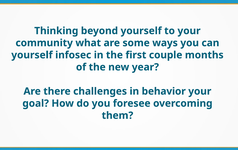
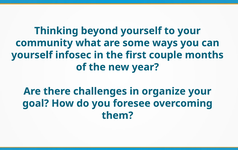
behavior: behavior -> organize
